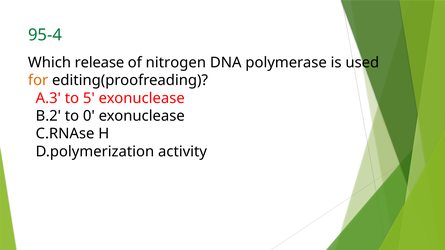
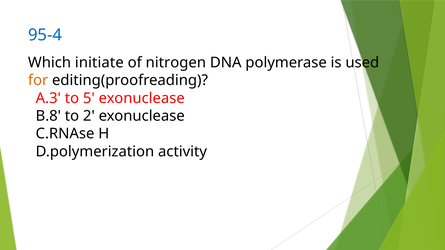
95-4 colour: green -> blue
release: release -> initiate
B.2: B.2 -> B.8
0: 0 -> 2
